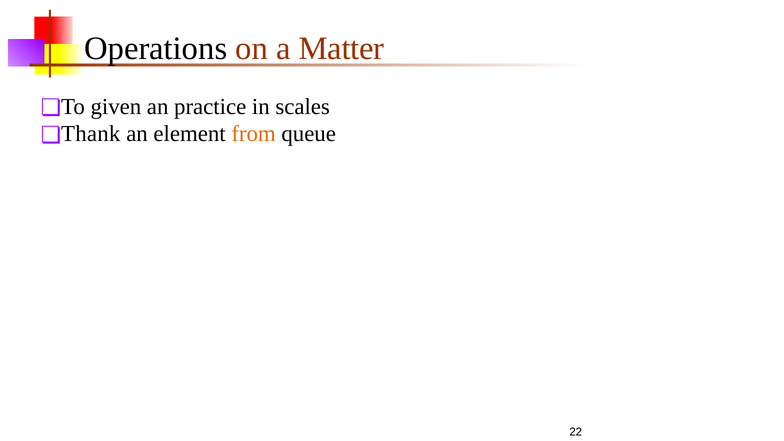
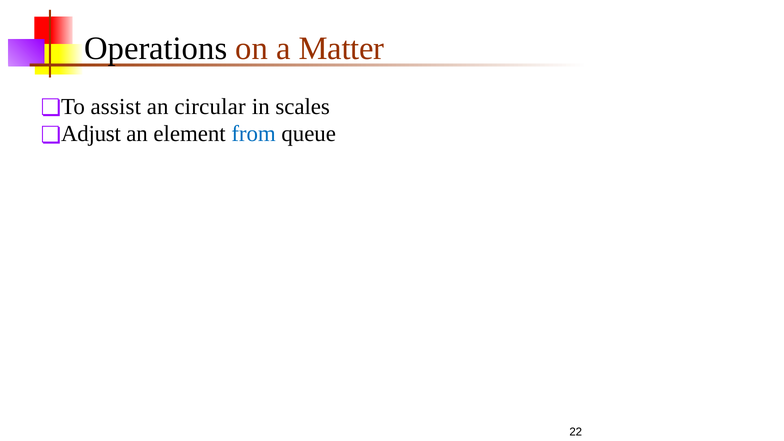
given: given -> assist
practice: practice -> circular
Thank: Thank -> Adjust
from colour: orange -> blue
